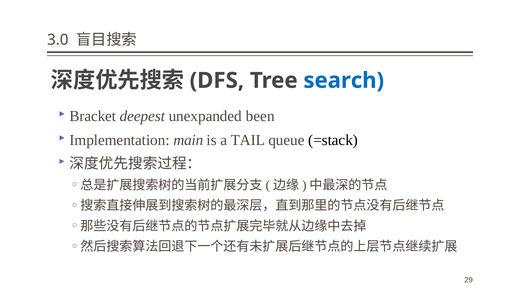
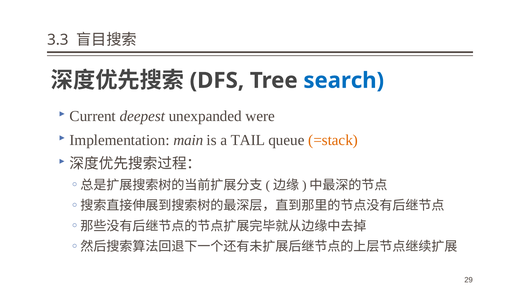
3.0: 3.0 -> 3.3
Bracket: Bracket -> Current
been: been -> were
=stack colour: black -> orange
